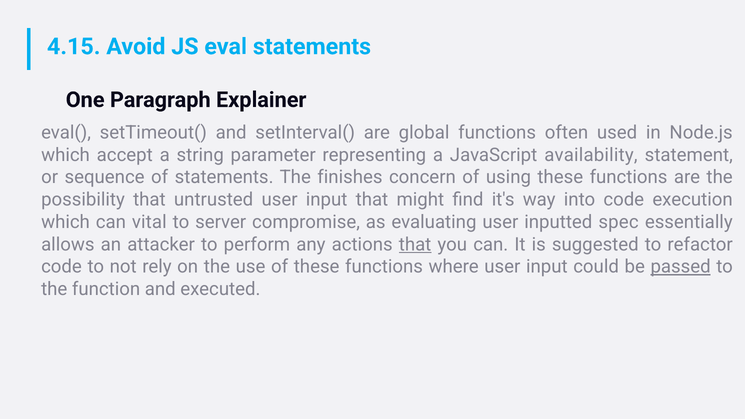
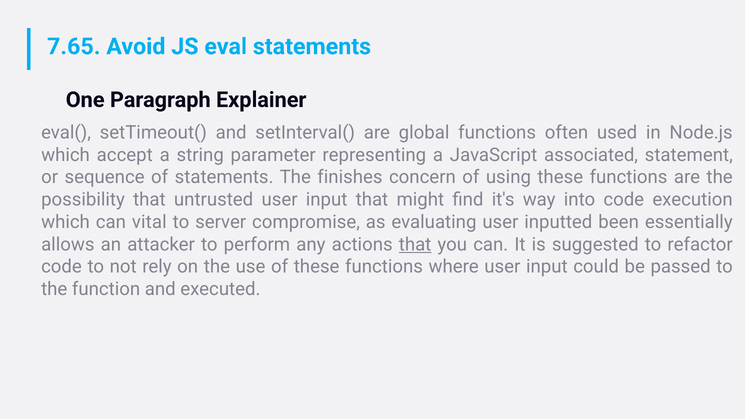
4.15: 4.15 -> 7.65
availability: availability -> associated
spec: spec -> been
passed underline: present -> none
